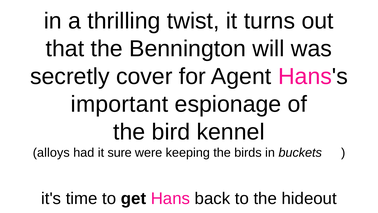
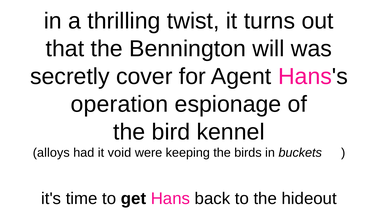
important: important -> operation
sure: sure -> void
